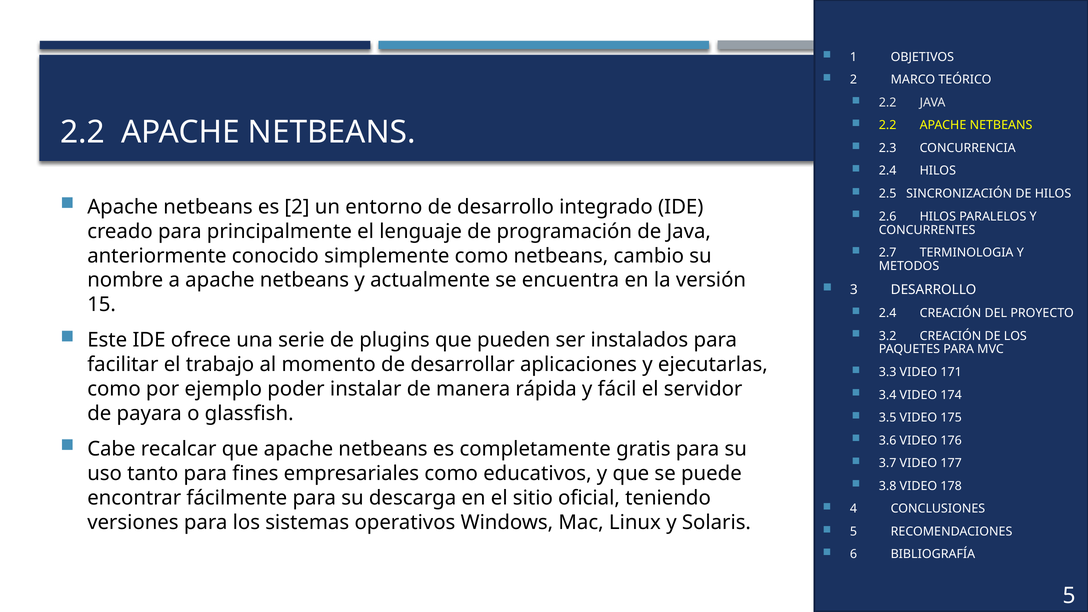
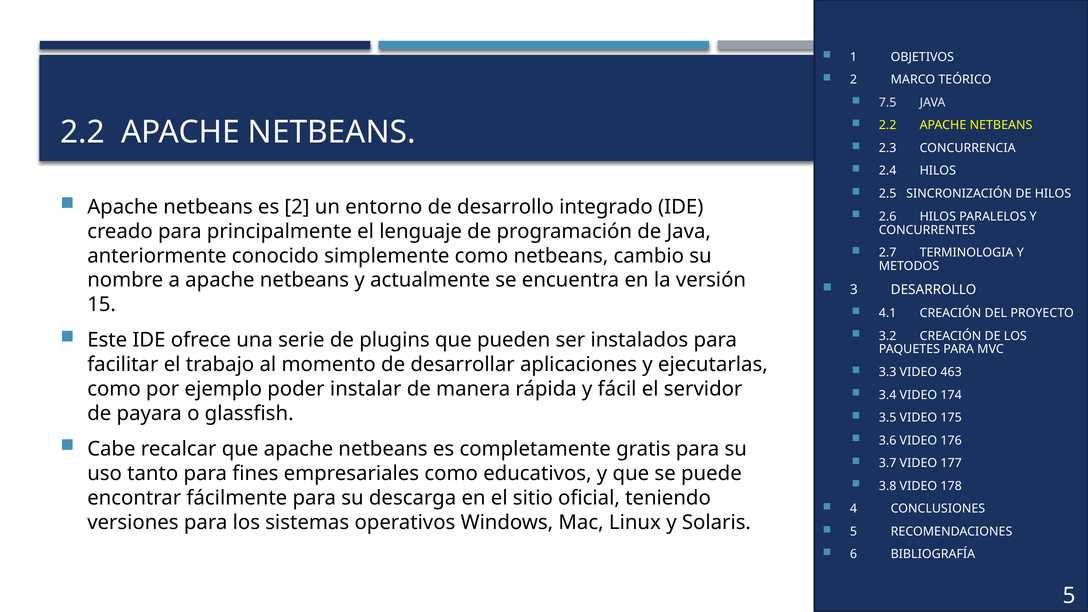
2.2 at (888, 103): 2.2 -> 7.5
2.4 at (888, 313): 2.4 -> 4.1
171: 171 -> 463
